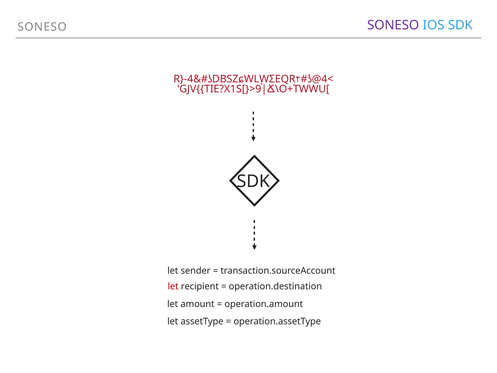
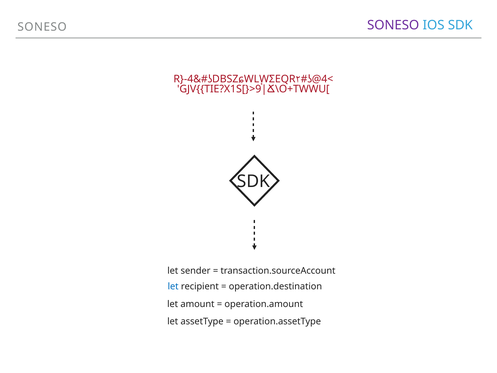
let at (173, 286) colour: red -> blue
